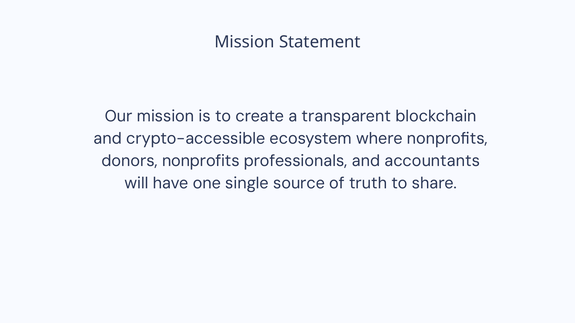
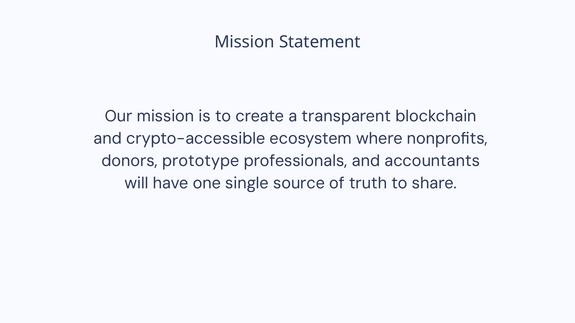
donors nonprofits: nonprofits -> prototype
